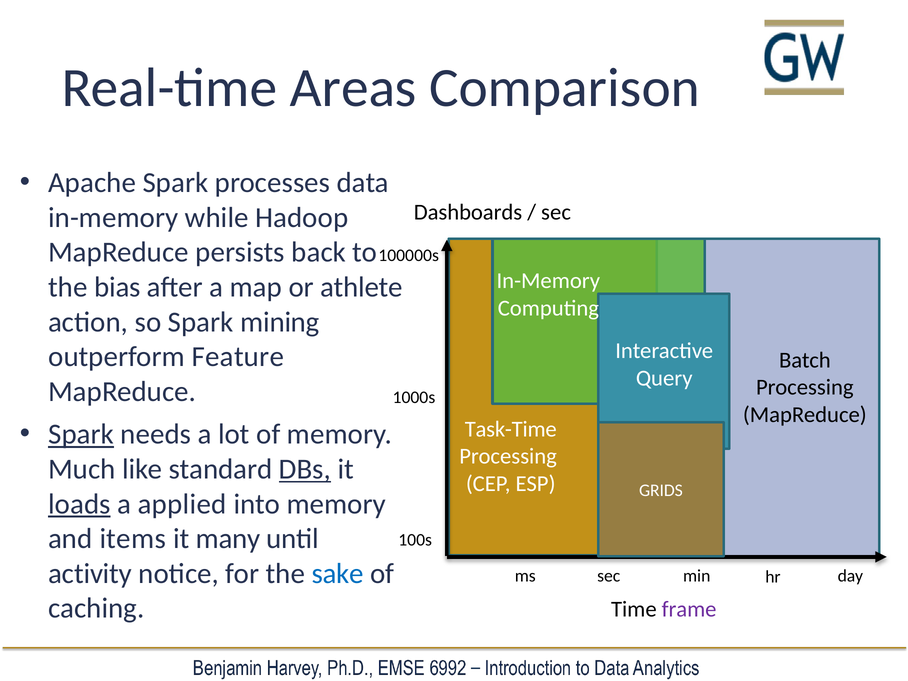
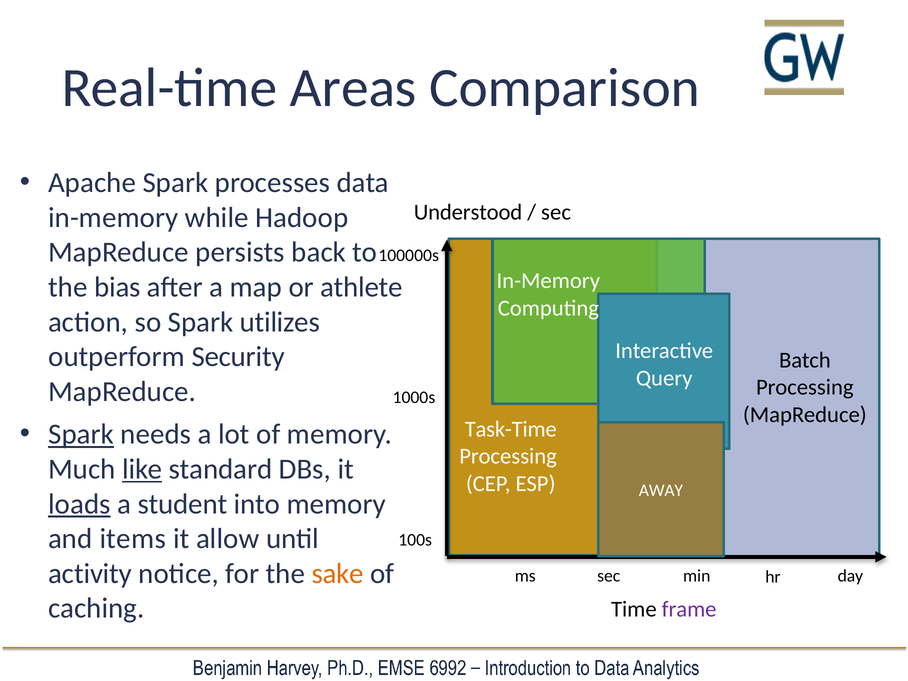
Dashboards: Dashboards -> Understood
mining: mining -> utilizes
Feature: Feature -> Security
like underline: none -> present
DBs underline: present -> none
GRIDS: GRIDS -> AWAY
applied: applied -> student
many: many -> allow
sake colour: blue -> orange
